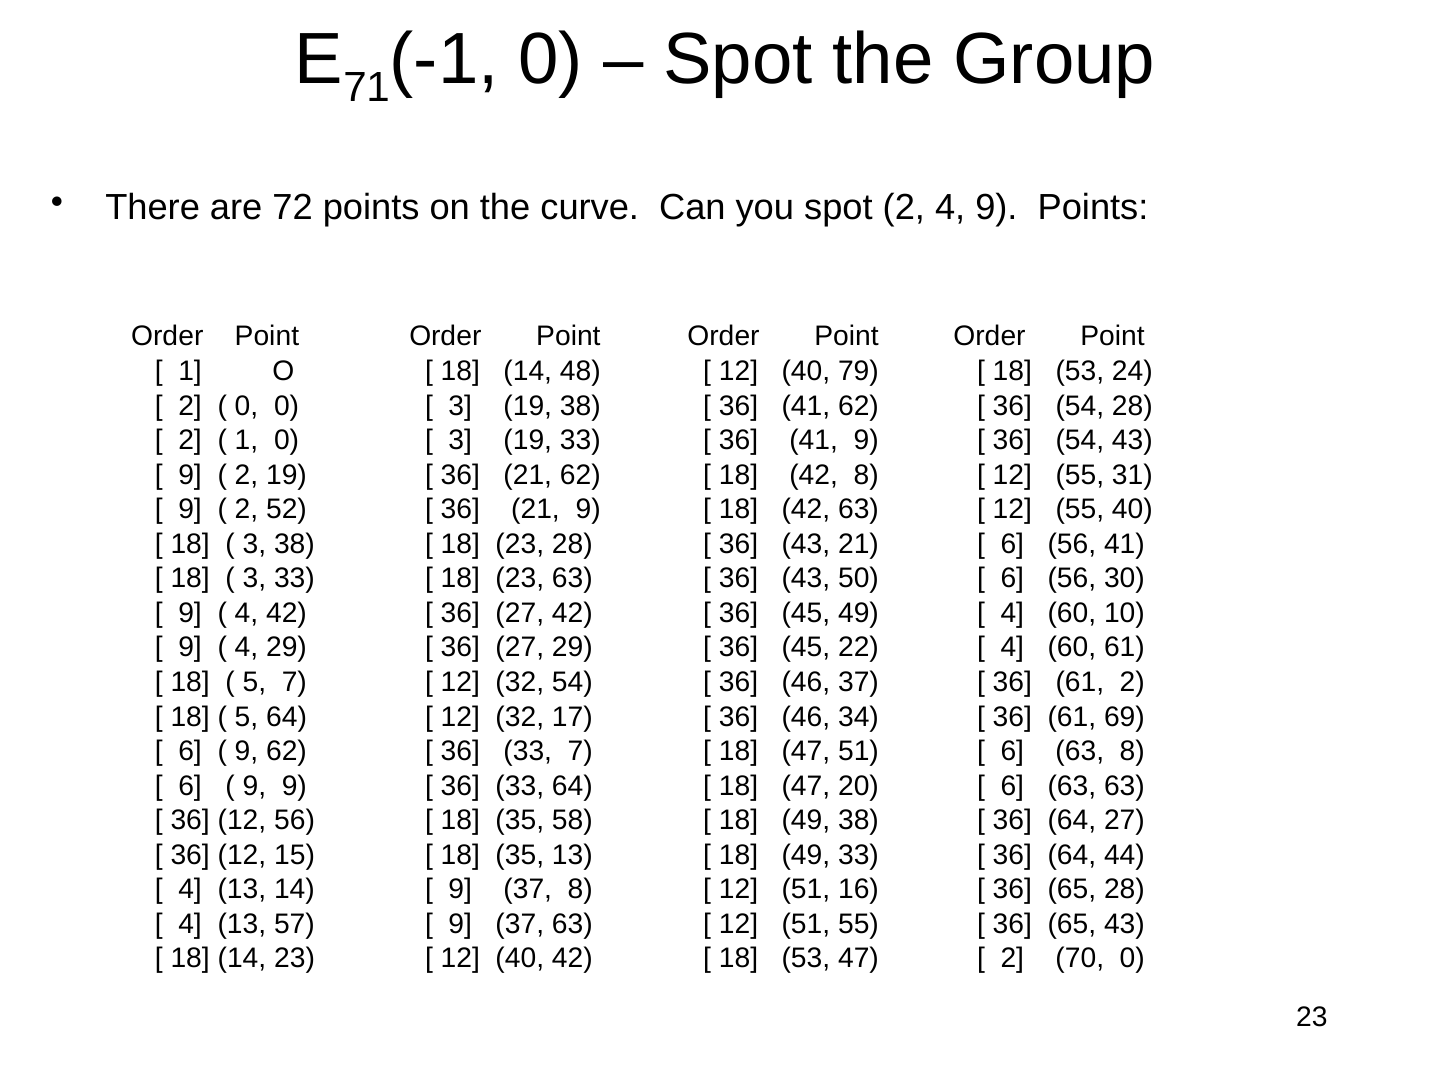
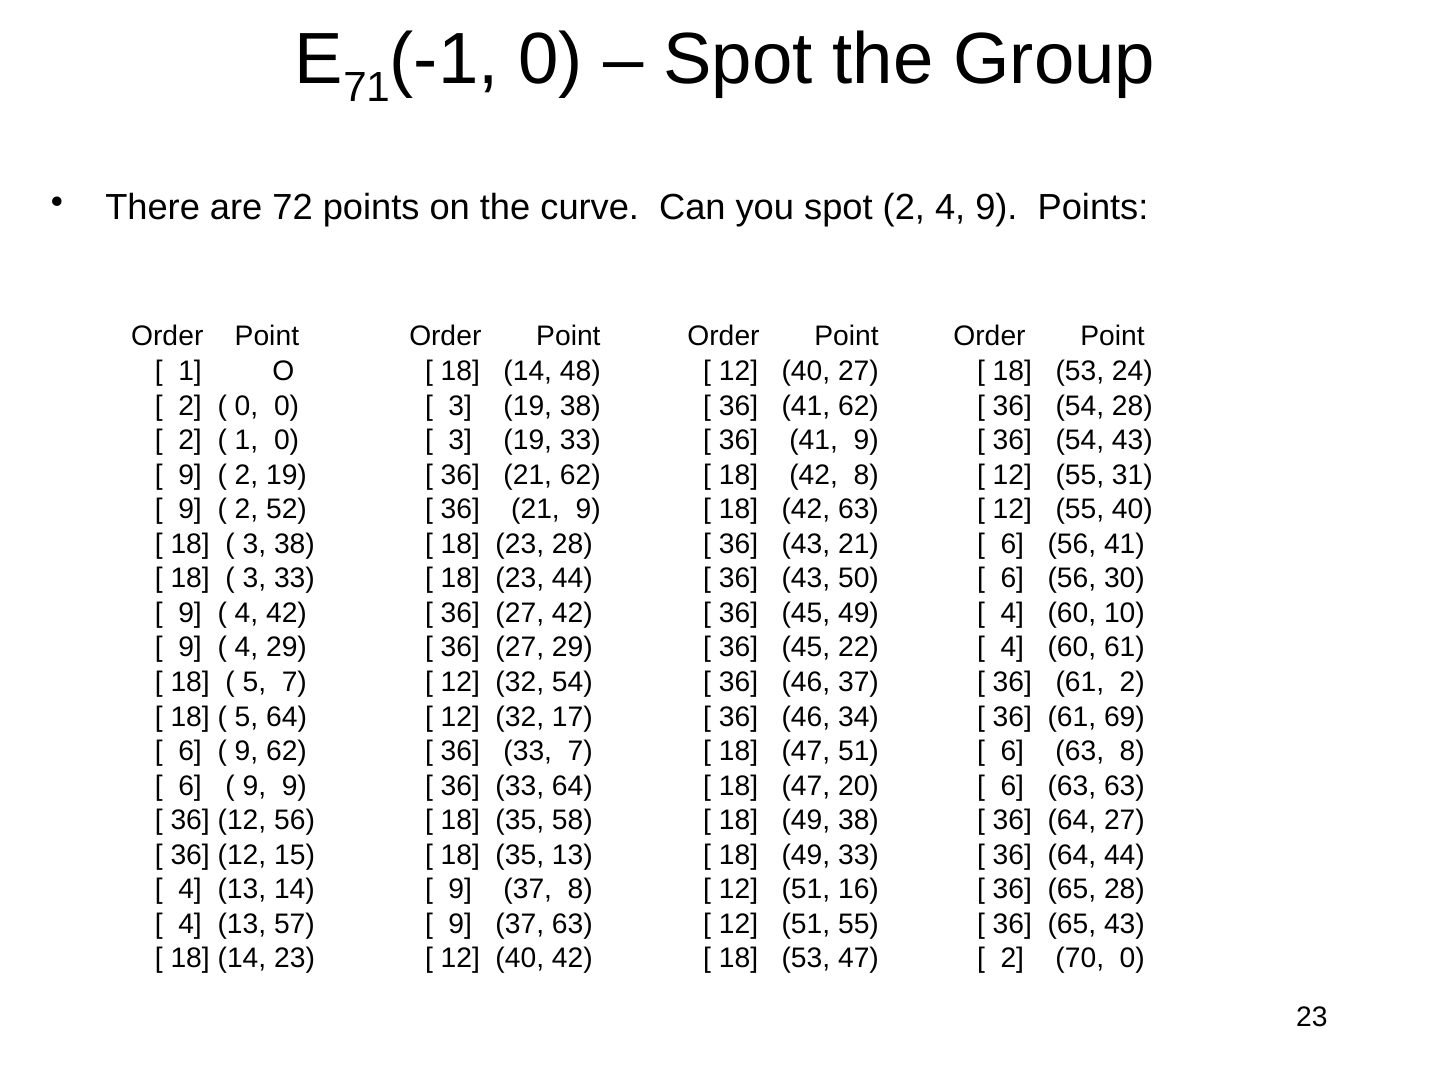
40 79: 79 -> 27
23 63: 63 -> 44
